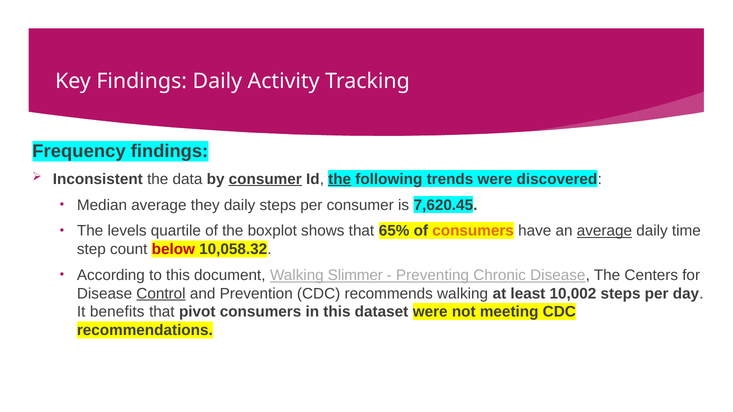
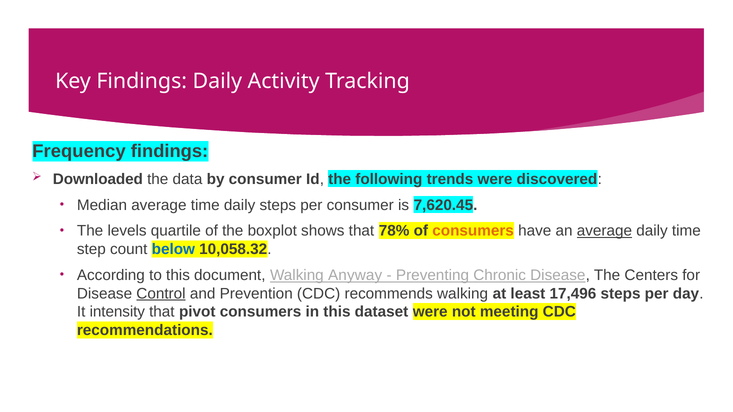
Inconsistent: Inconsistent -> Downloaded
consumer at (265, 179) underline: present -> none
the at (340, 179) underline: present -> none
average they: they -> time
65%: 65% -> 78%
below colour: red -> blue
Slimmer: Slimmer -> Anyway
10,002: 10,002 -> 17,496
benefits: benefits -> intensity
